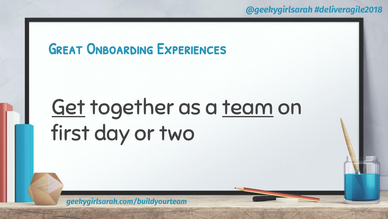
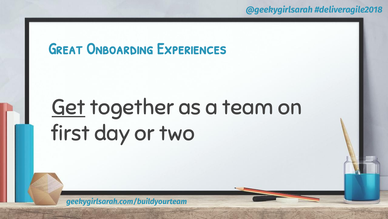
team underline: present -> none
